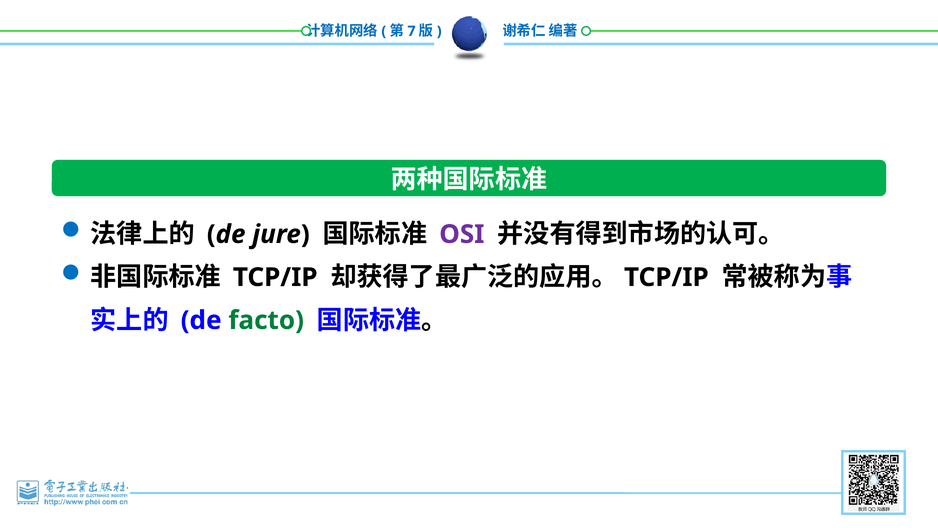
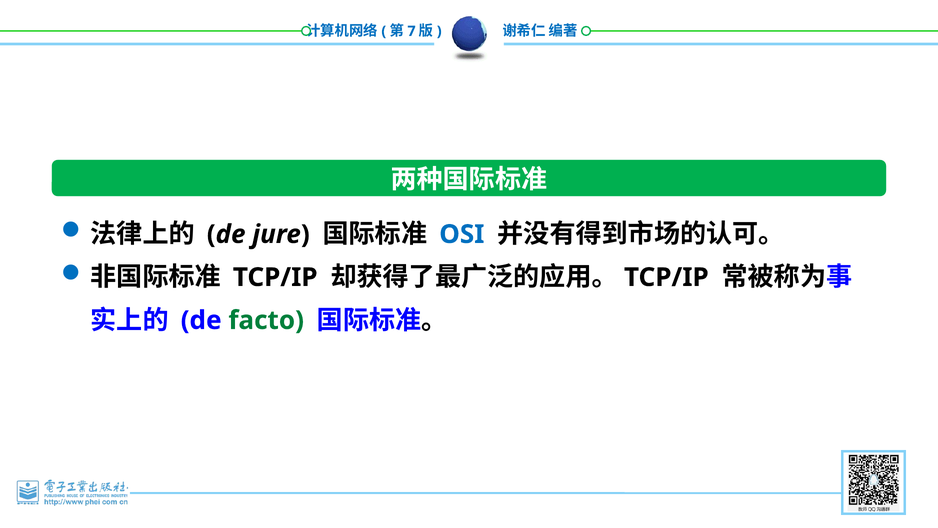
OSI colour: purple -> blue
